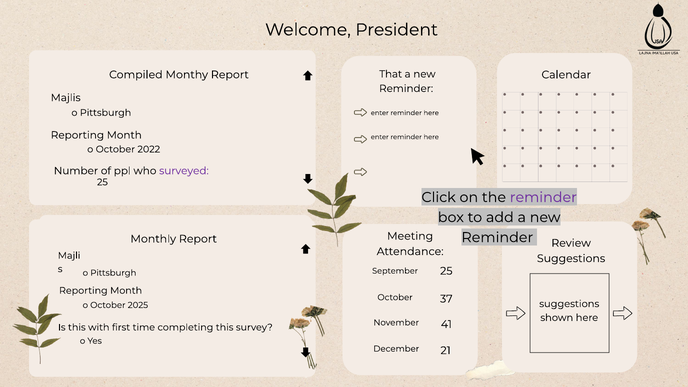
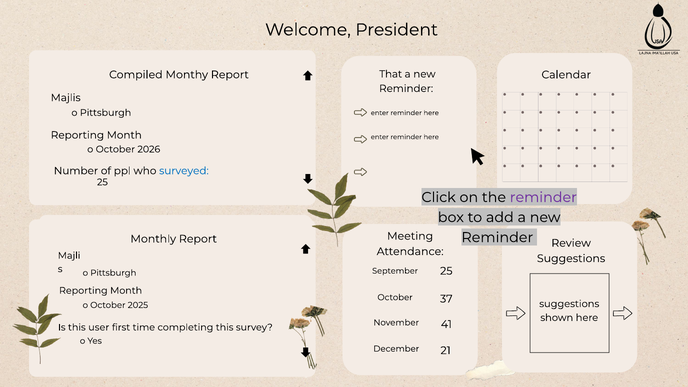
2022: 2022 -> 2026
surveyed colour: purple -> blue
with: with -> user
